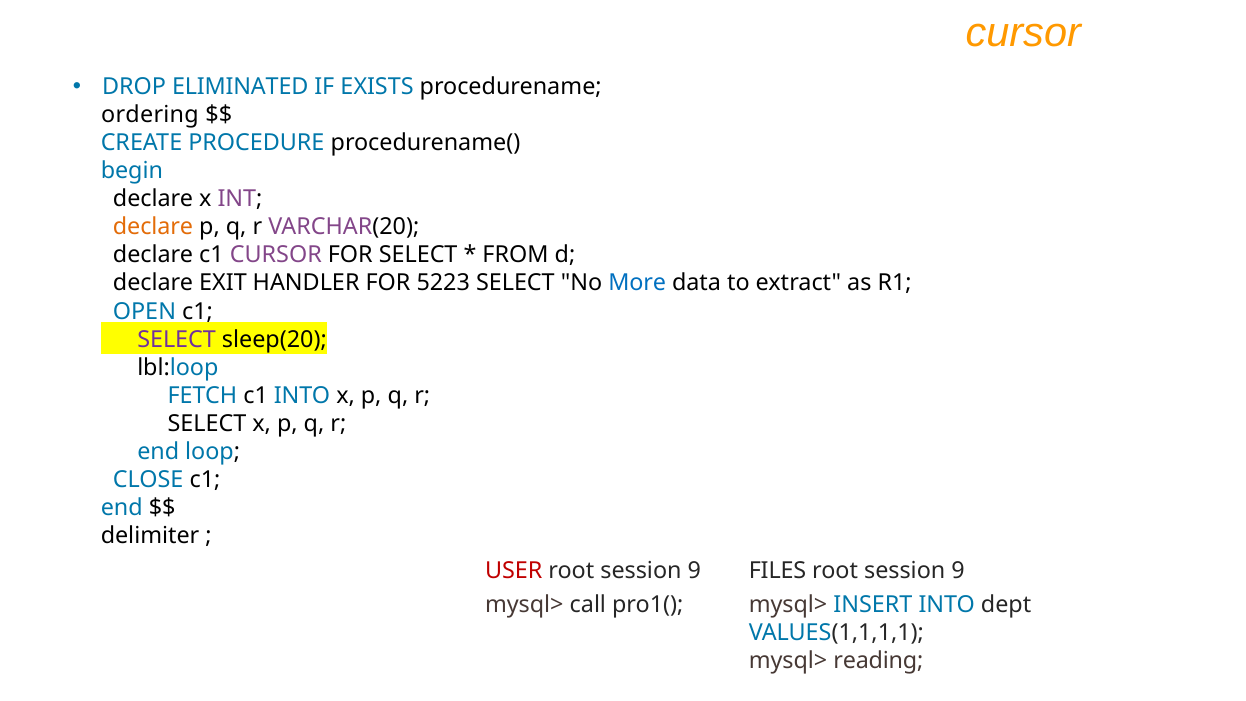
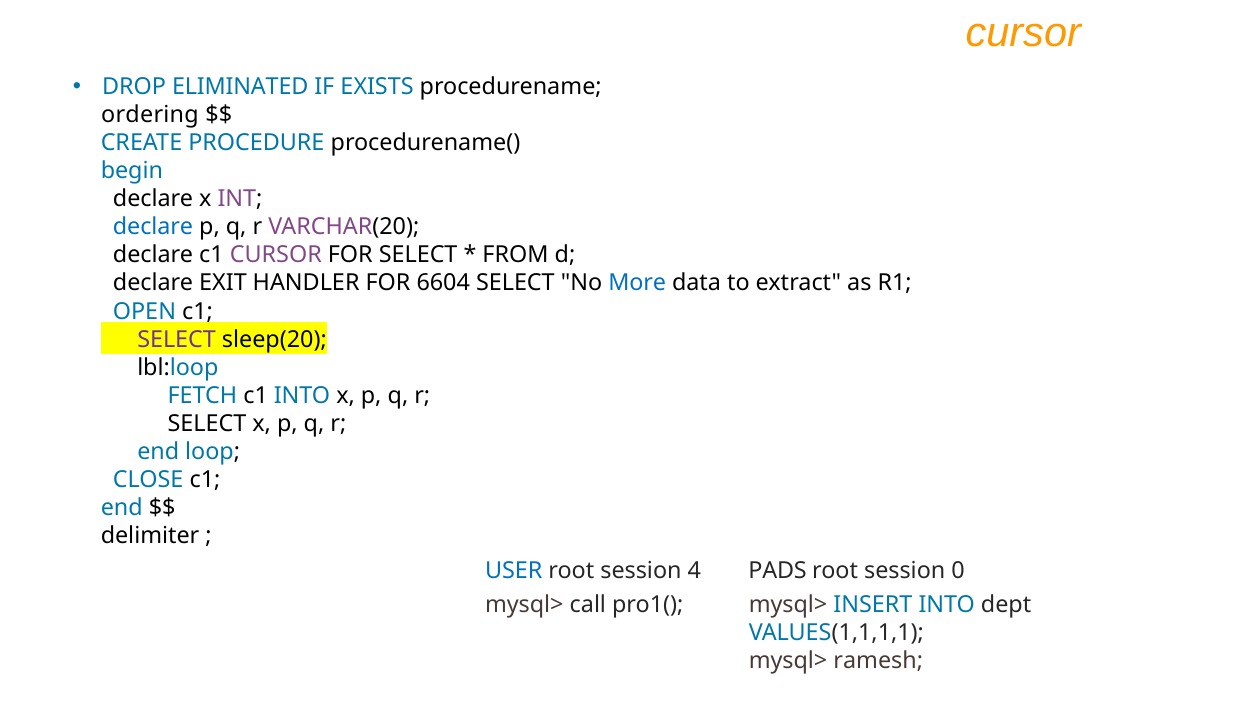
declare at (153, 227) colour: orange -> blue
5223: 5223 -> 6604
USER colour: red -> blue
9 at (694, 571): 9 -> 4
FILES: FILES -> PADS
9 at (958, 571): 9 -> 0
reading: reading -> ramesh
